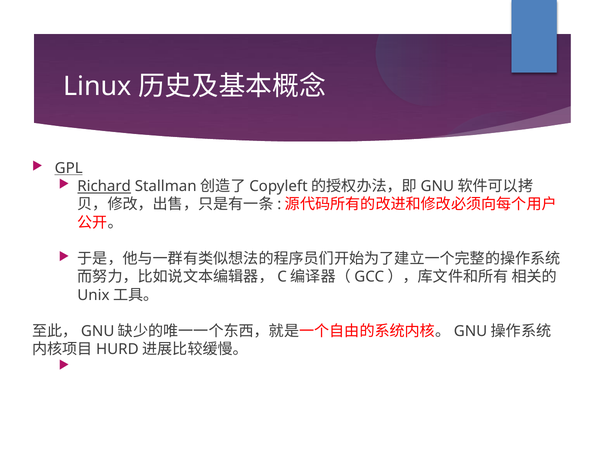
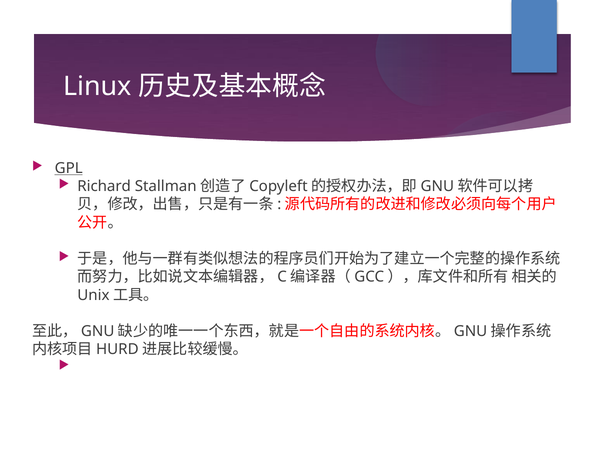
Richard underline: present -> none
